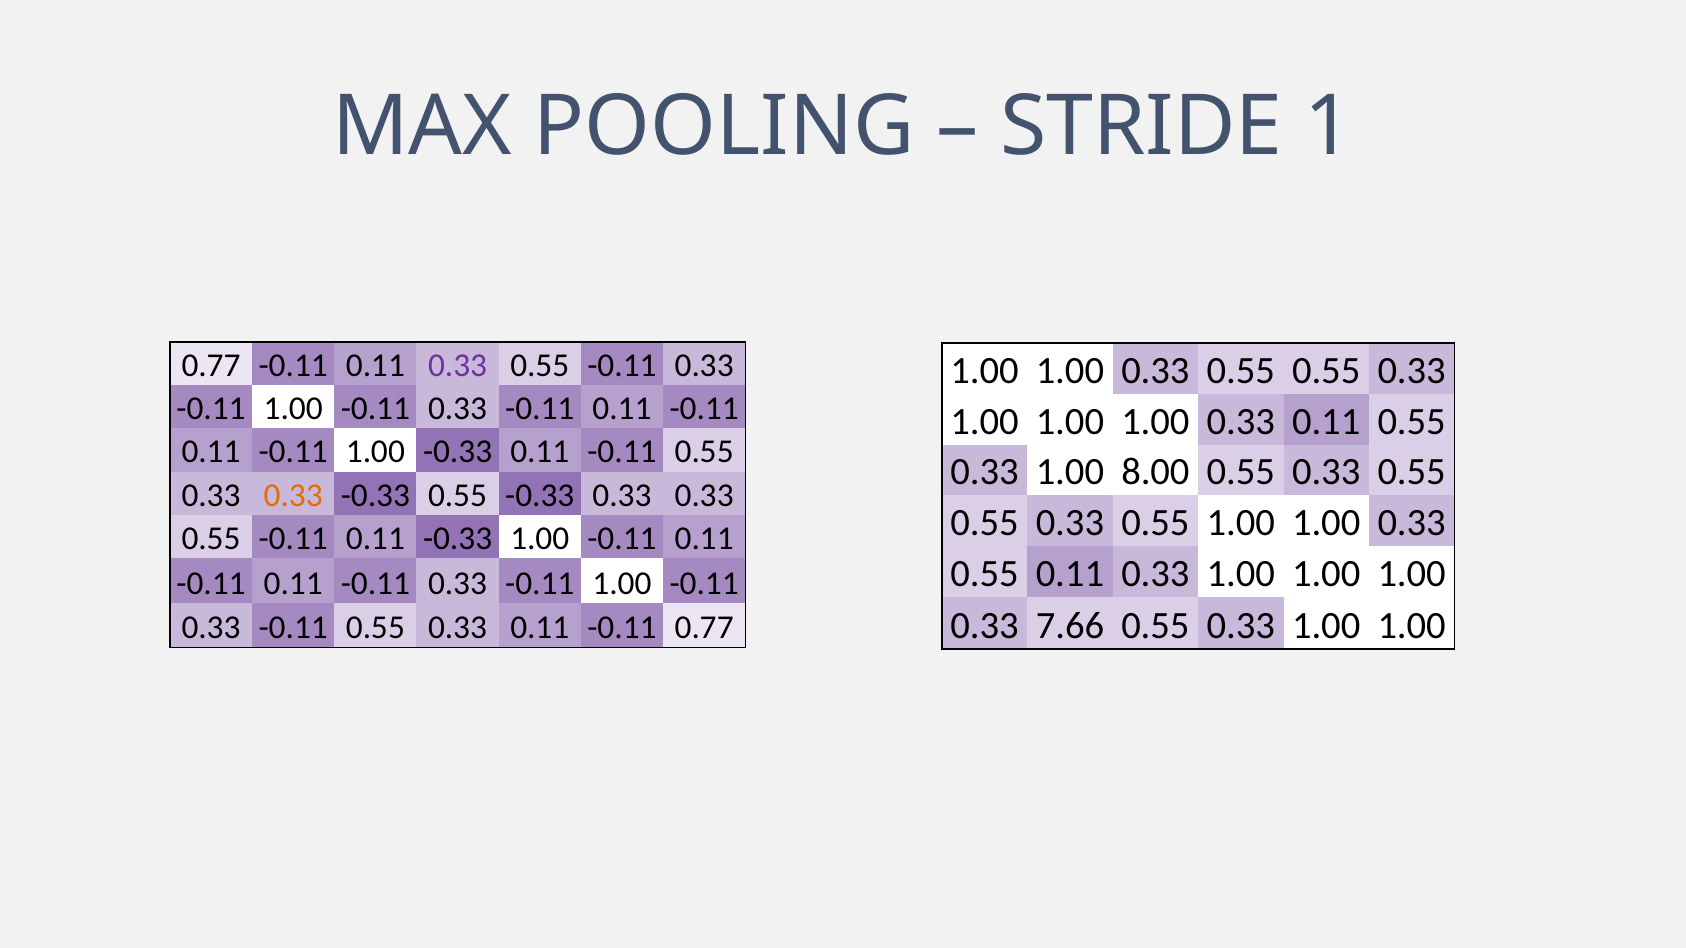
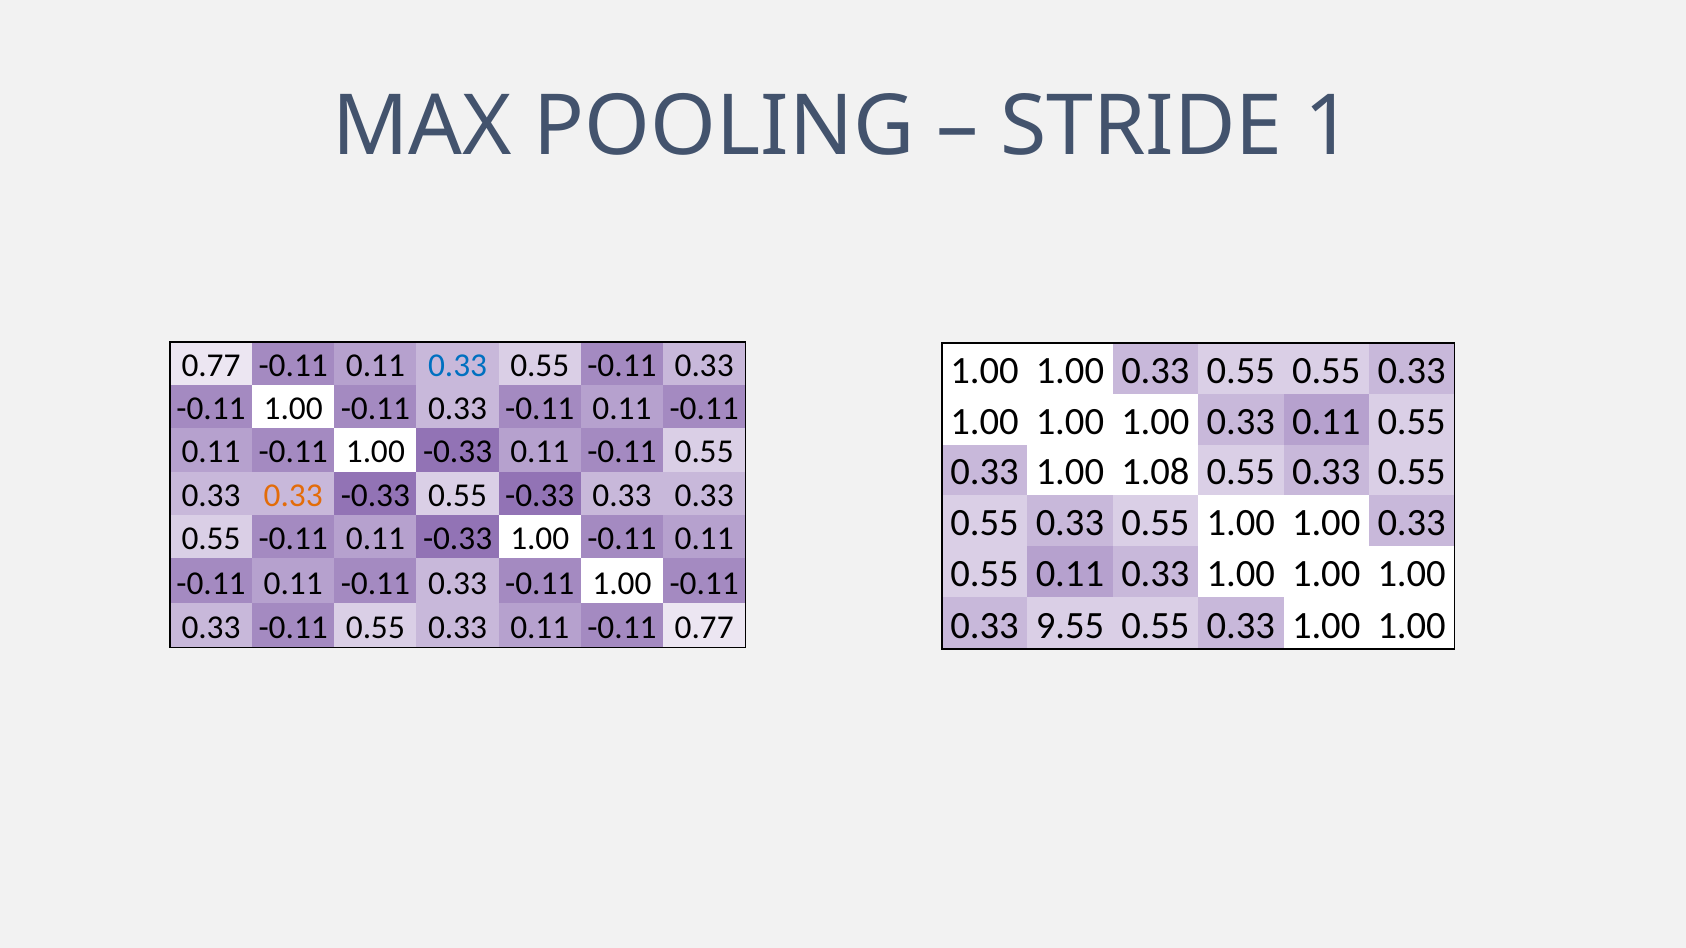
0.33 at (458, 365) colour: purple -> blue
8.00: 8.00 -> 1.08
7.66: 7.66 -> 9.55
